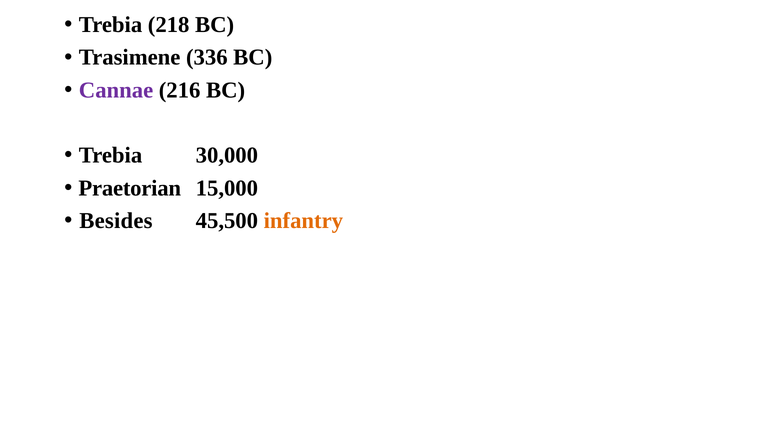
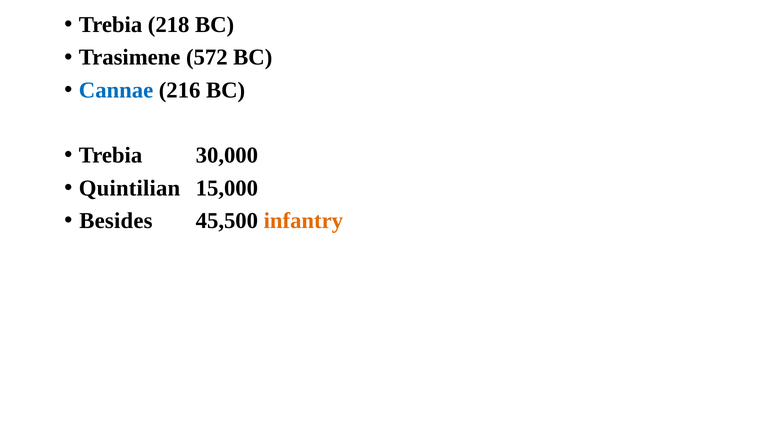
336: 336 -> 572
Cannae colour: purple -> blue
Praetorian: Praetorian -> Quintilian
